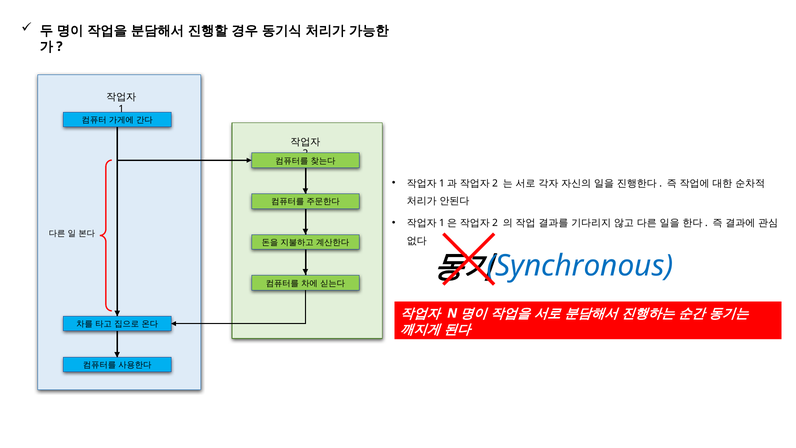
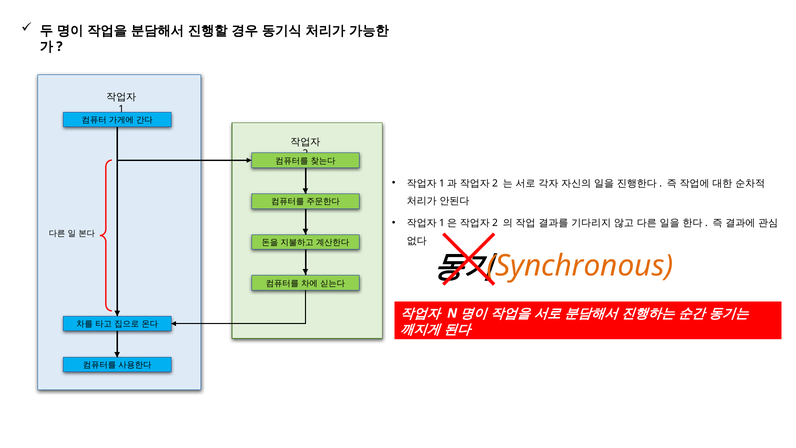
Synchronous colour: blue -> orange
